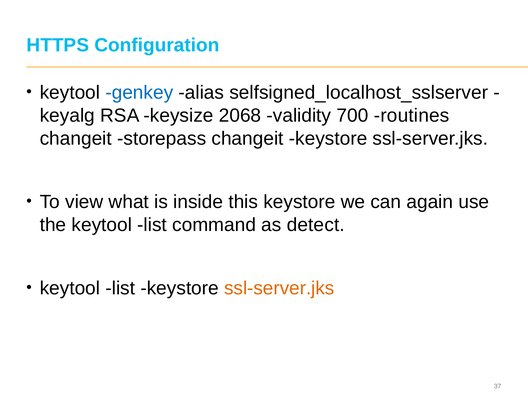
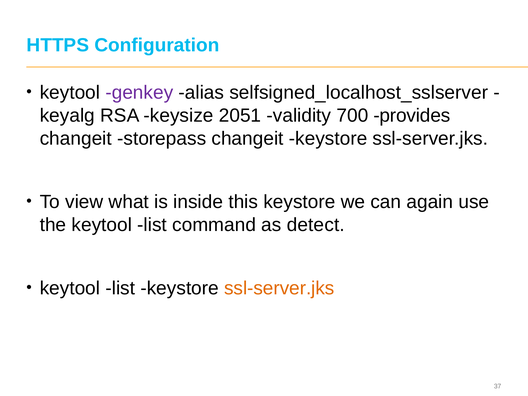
genkey colour: blue -> purple
2068: 2068 -> 2051
routines: routines -> provides
